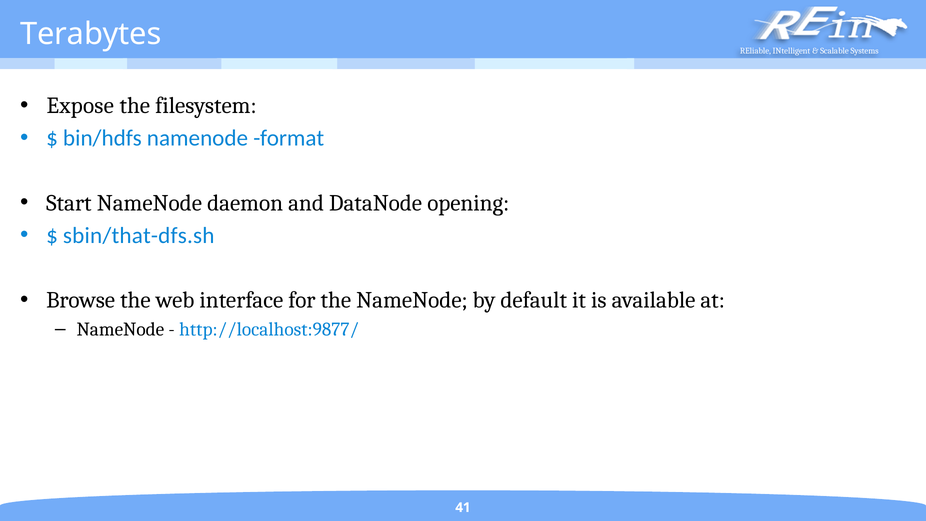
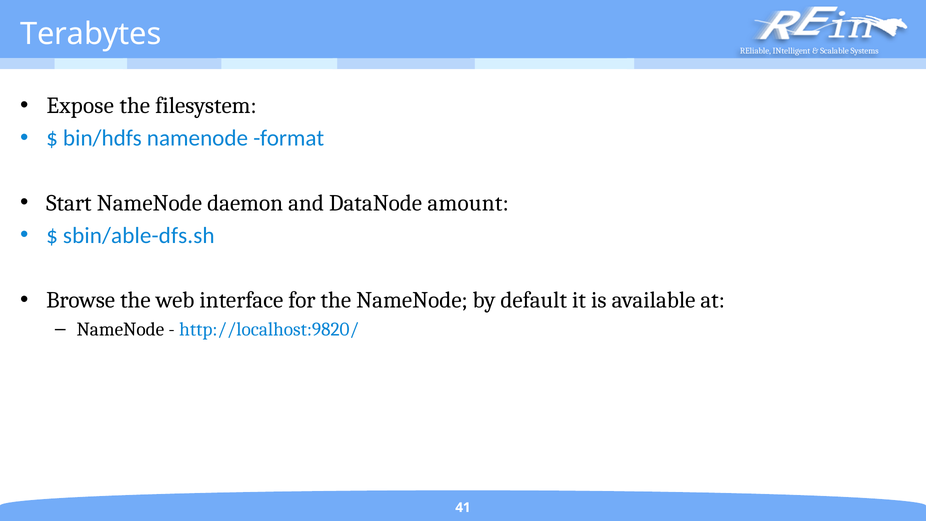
opening: opening -> amount
sbin/that-dfs.sh: sbin/that-dfs.sh -> sbin/able-dfs.sh
http://localhost:9877/: http://localhost:9877/ -> http://localhost:9820/
